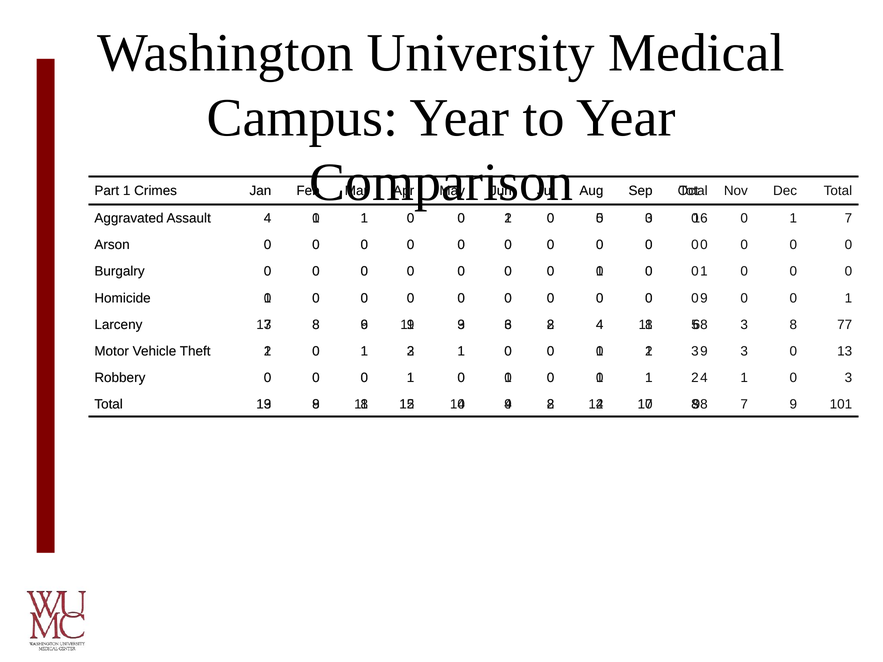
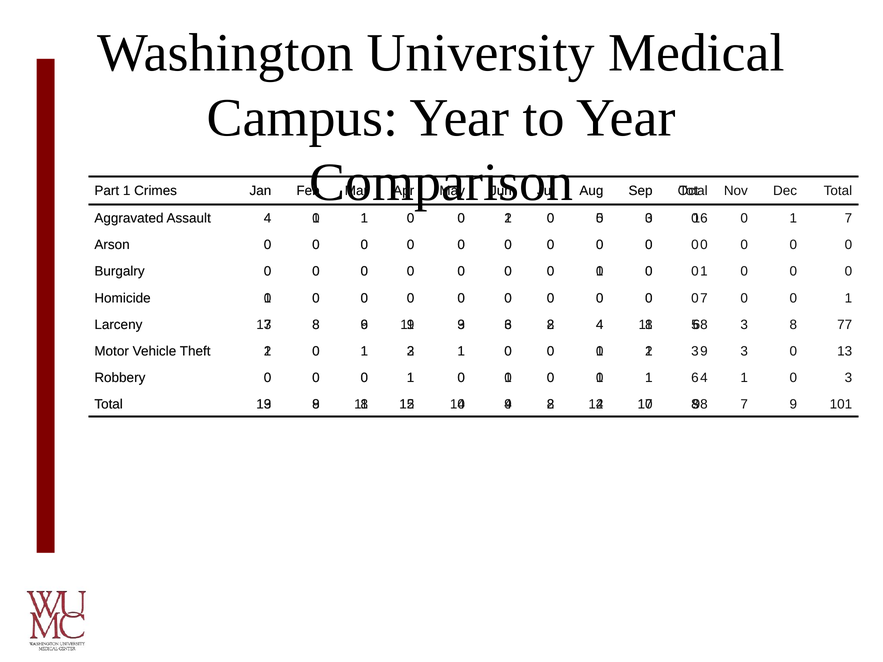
9 at (704, 298): 9 -> 7
2 at (695, 378): 2 -> 6
